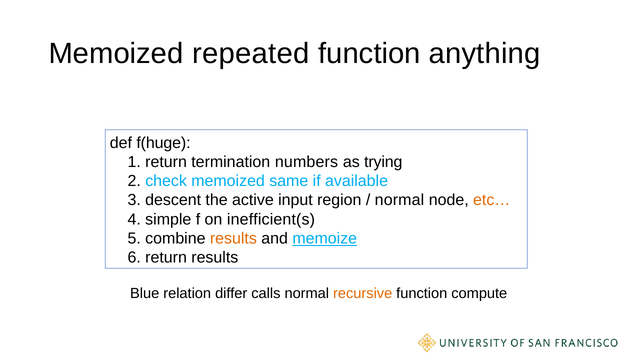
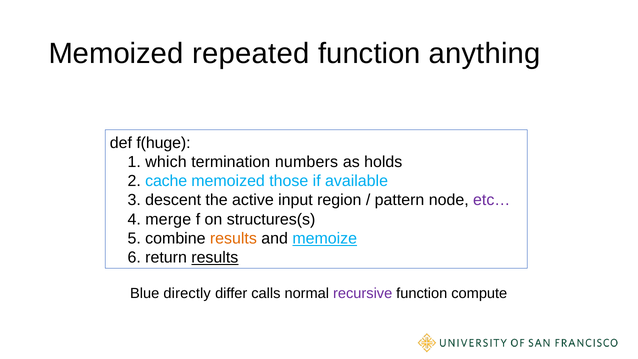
1 return: return -> which
trying: trying -> holds
check: check -> cache
same: same -> those
normal at (399, 200): normal -> pattern
etc… colour: orange -> purple
simple: simple -> merge
inefficient(s: inefficient(s -> structures(s
results at (215, 258) underline: none -> present
relation: relation -> directly
recursive colour: orange -> purple
